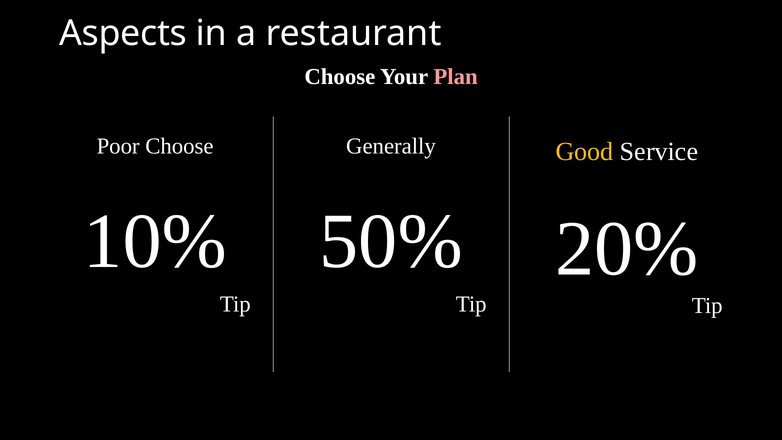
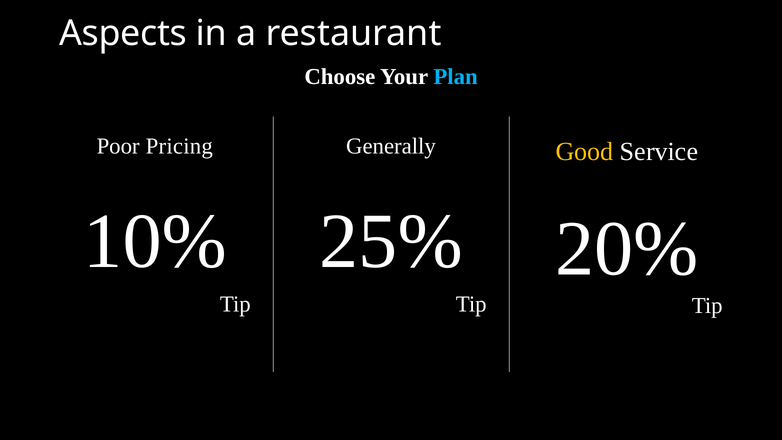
Plan colour: pink -> light blue
Poor Choose: Choose -> Pricing
50%: 50% -> 25%
